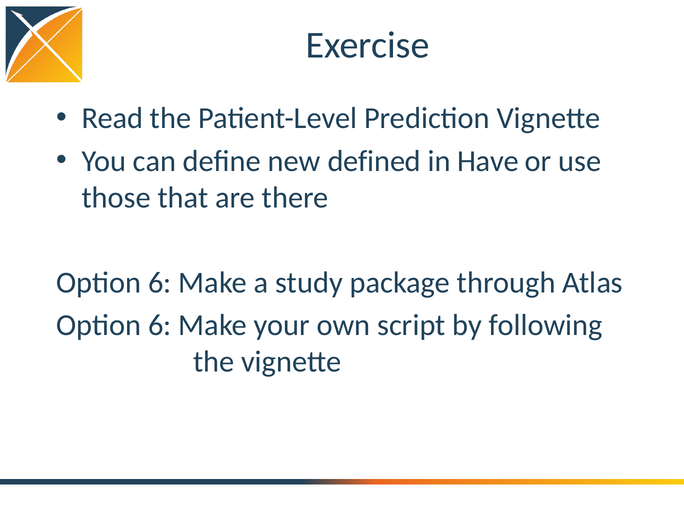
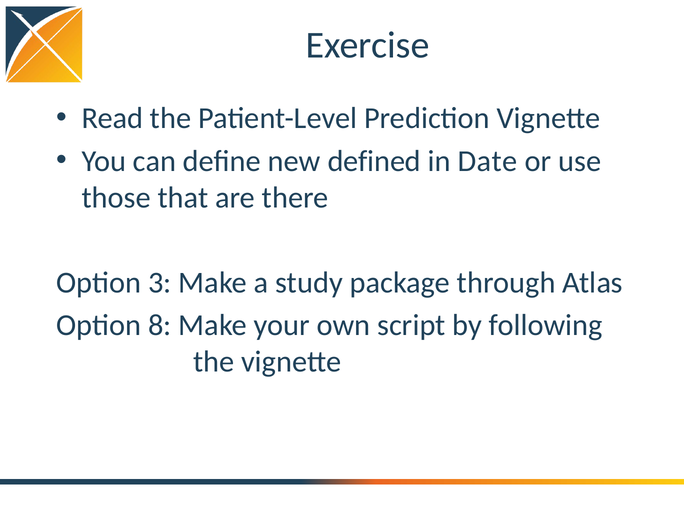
Have: Have -> Date
6 at (160, 283): 6 -> 3
6 at (160, 325): 6 -> 8
